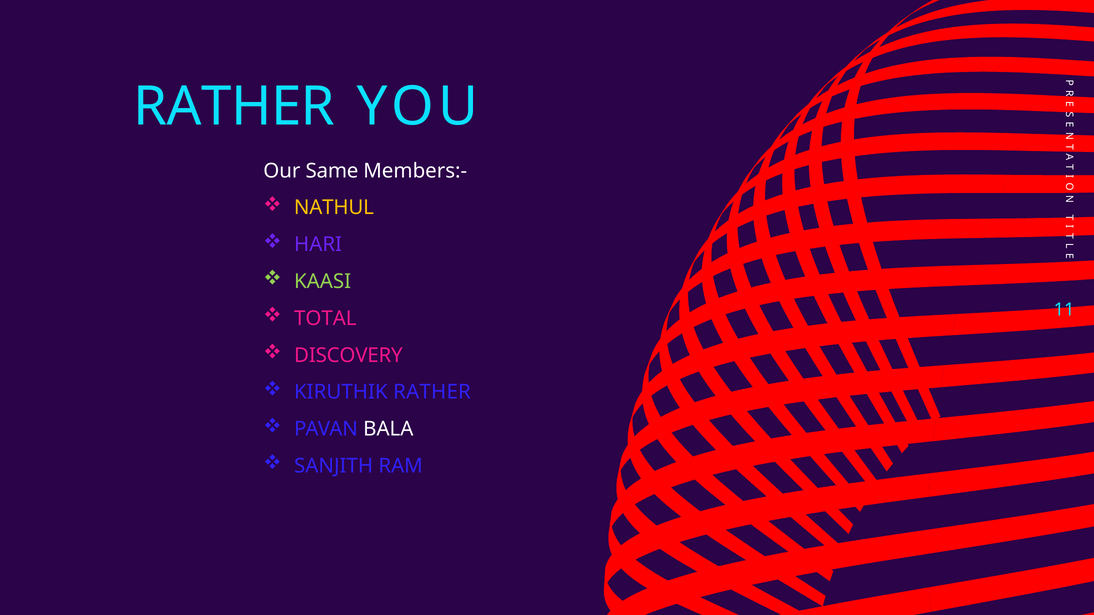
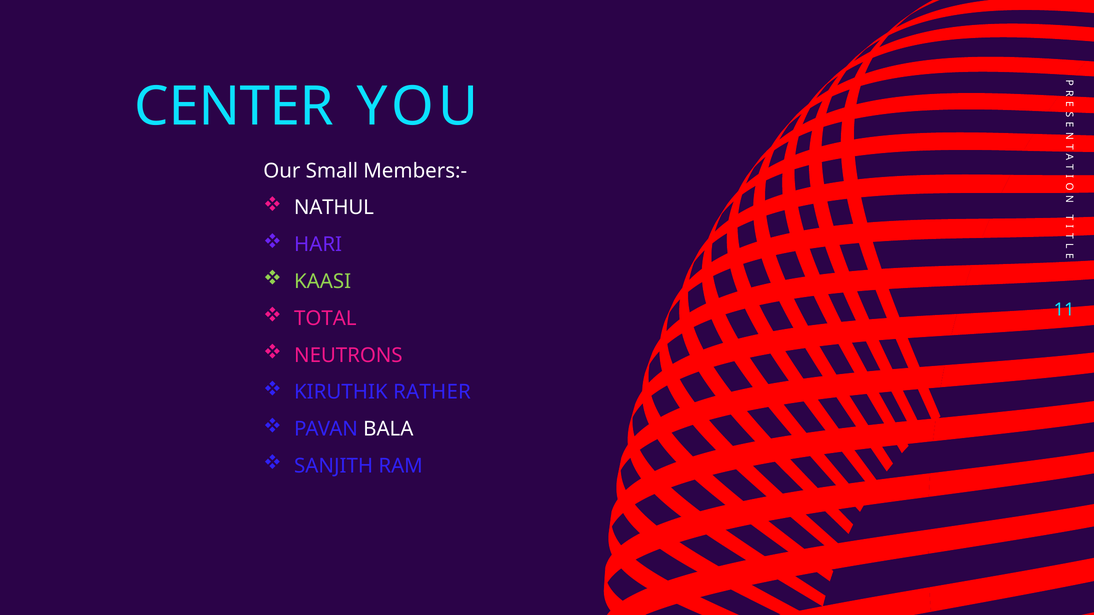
RATHER at (234, 107): RATHER -> CENTER
Same: Same -> Small
NATHUL colour: yellow -> white
DISCOVERY: DISCOVERY -> NEUTRONS
